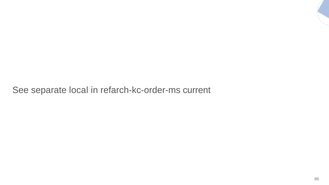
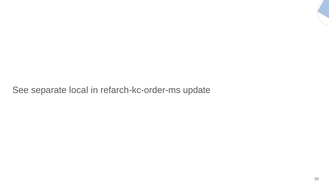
current: current -> update
